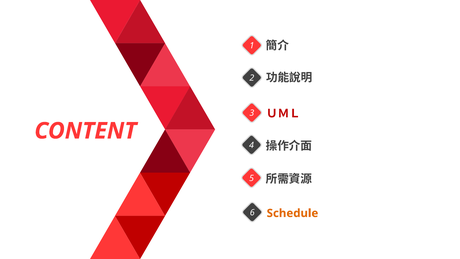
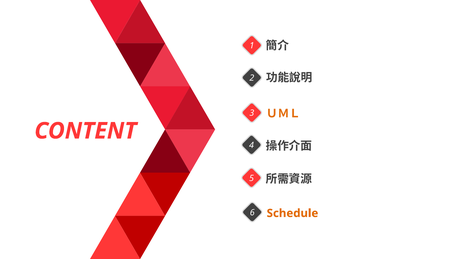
ＵＭＬ colour: red -> orange
